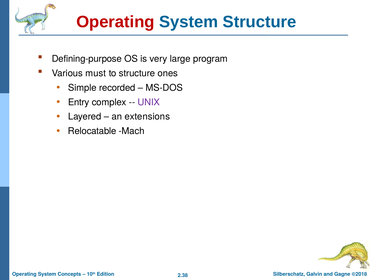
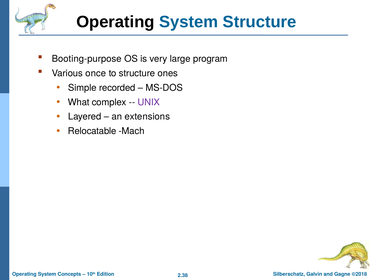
Operating at (115, 22) colour: red -> black
Defining-purpose: Defining-purpose -> Booting-purpose
must: must -> once
Entry: Entry -> What
